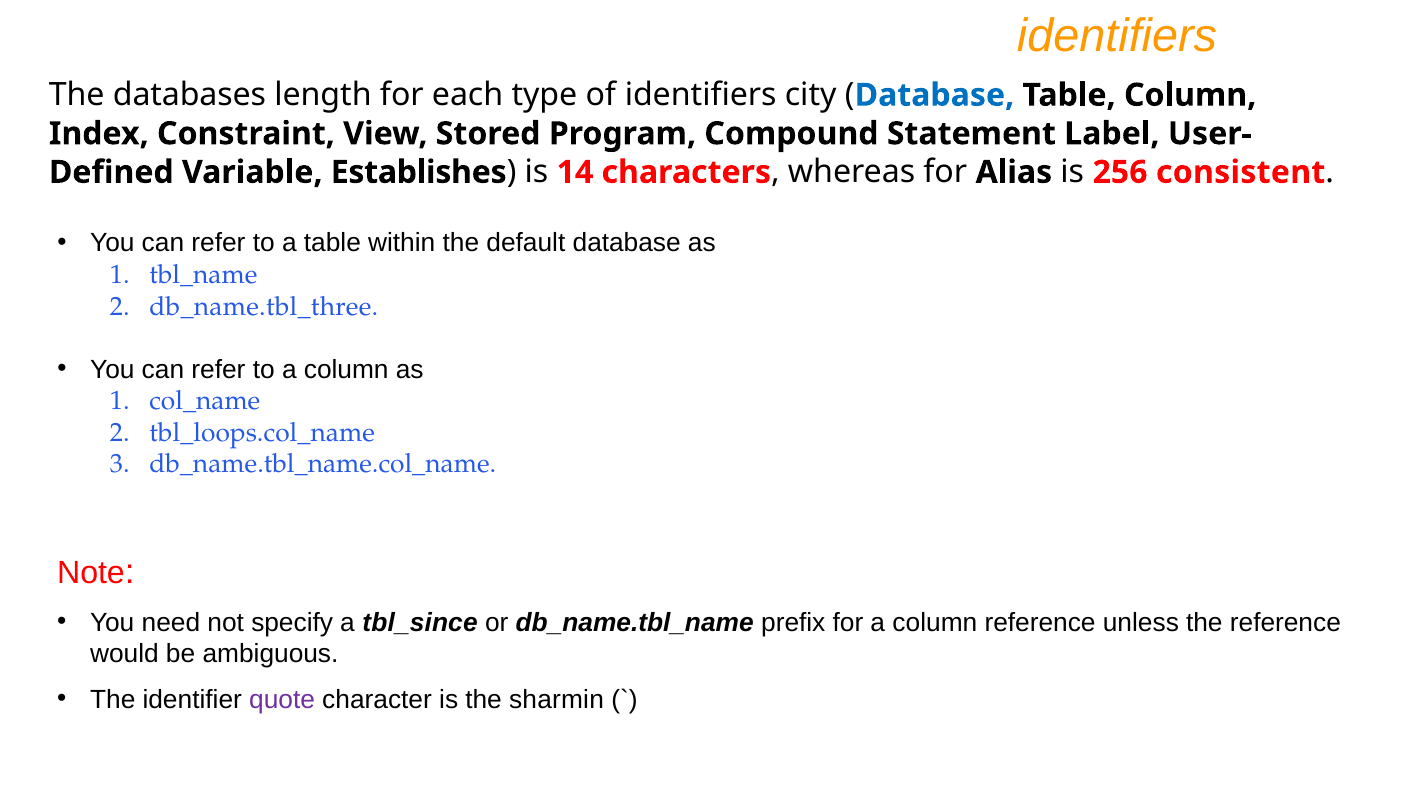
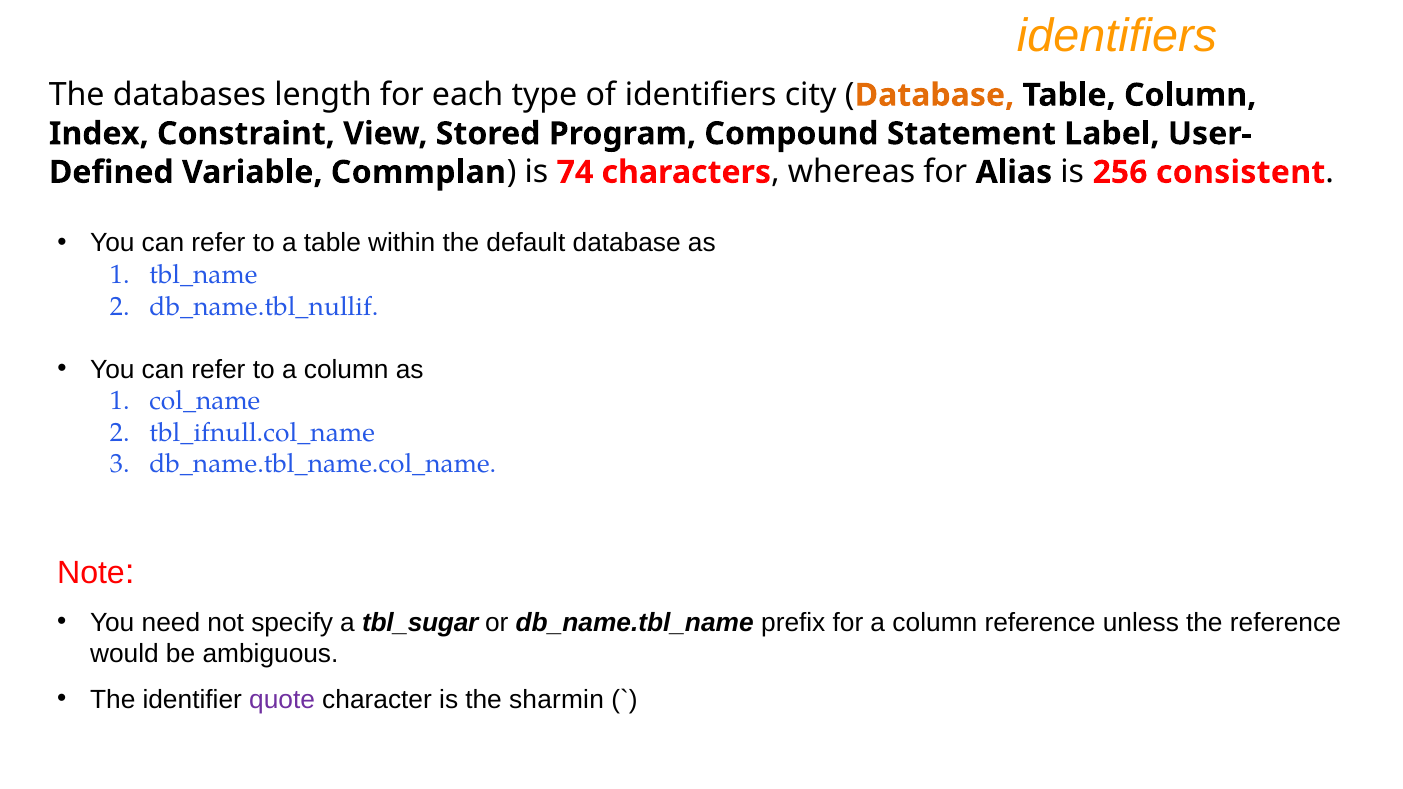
Database at (934, 95) colour: blue -> orange
Establishes: Establishes -> Commplan
14: 14 -> 74
db_name.tbl_three: db_name.tbl_three -> db_name.tbl_nullif
tbl_loops.col_name: tbl_loops.col_name -> tbl_ifnull.col_name
tbl_since: tbl_since -> tbl_sugar
